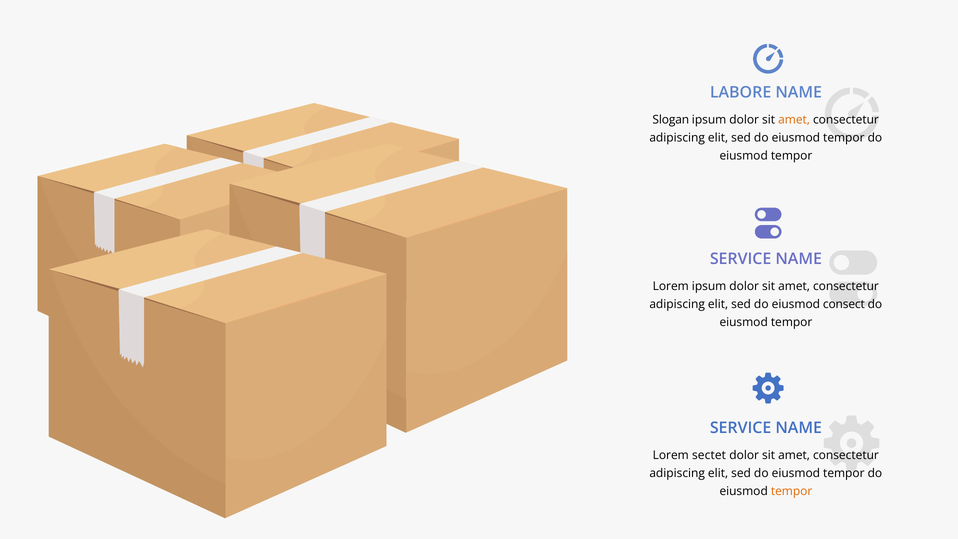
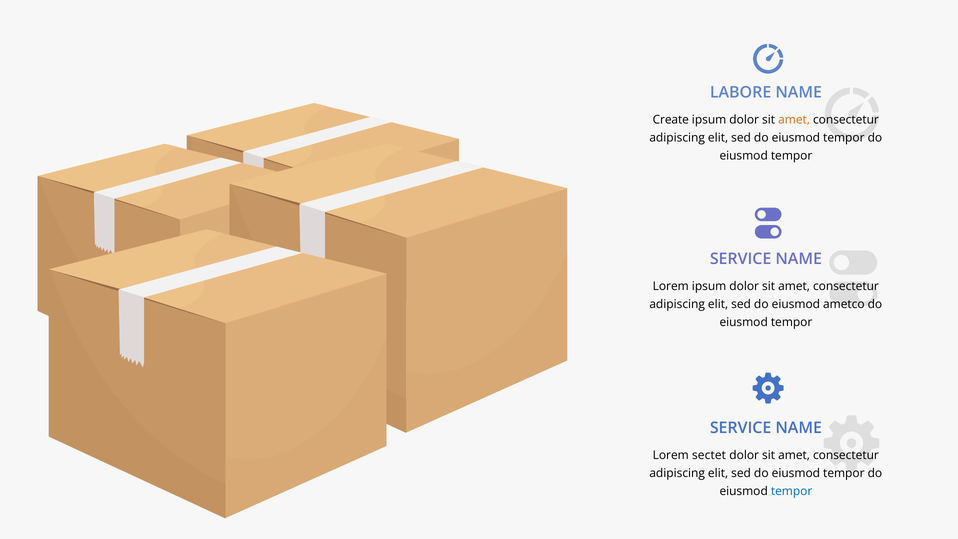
Slogan: Slogan -> Create
consect: consect -> ametco
tempor at (792, 491) colour: orange -> blue
